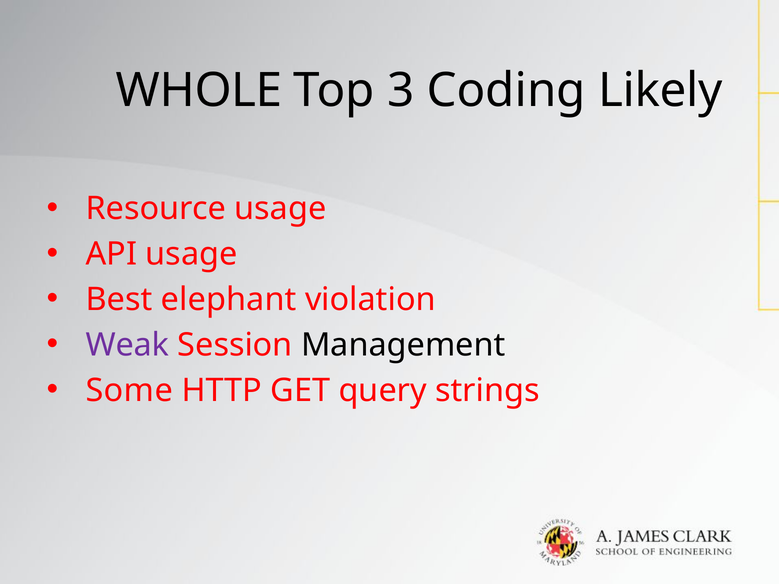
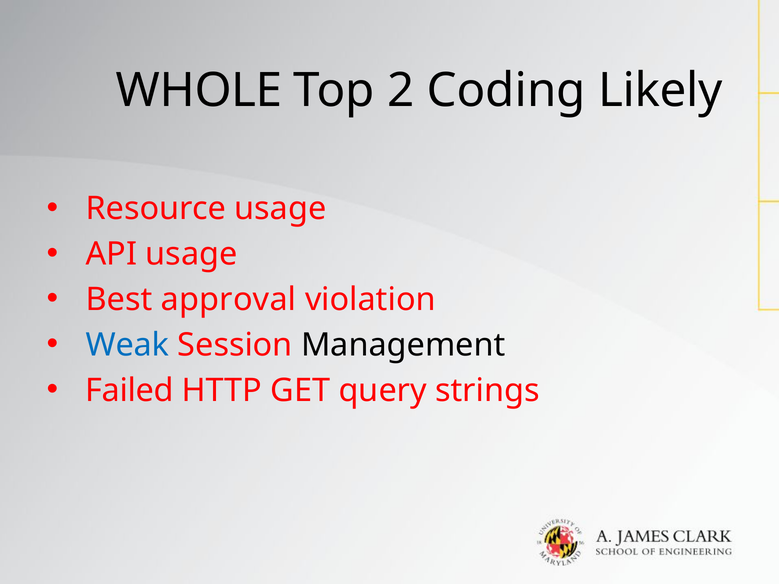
3: 3 -> 2
elephant: elephant -> approval
Weak colour: purple -> blue
Some: Some -> Failed
